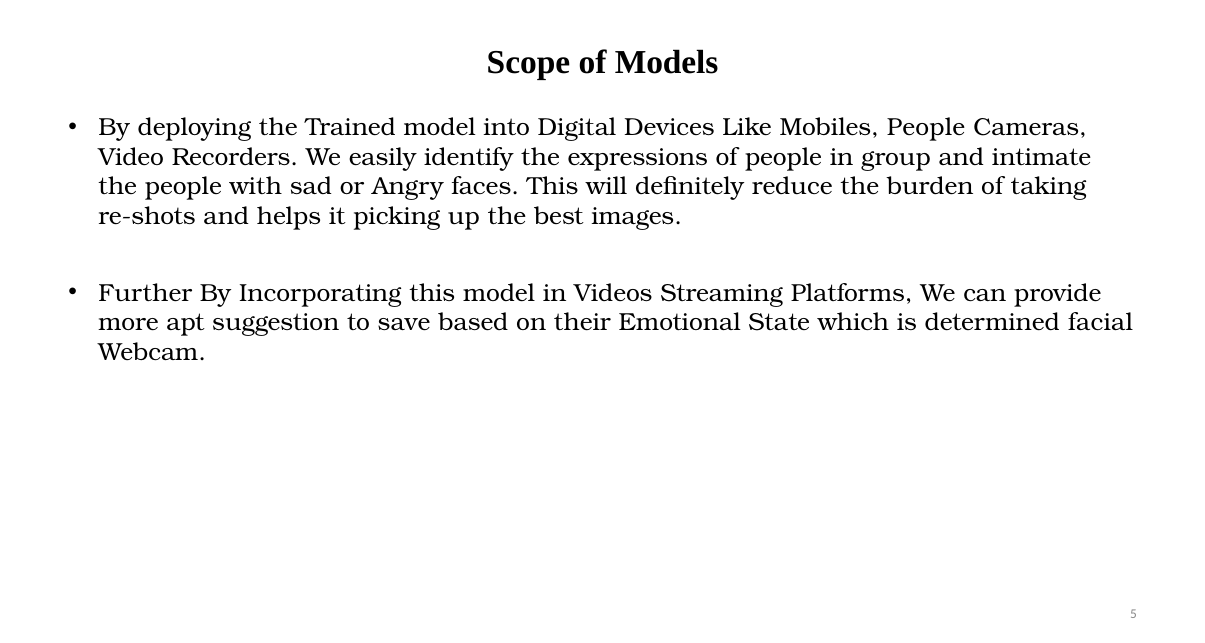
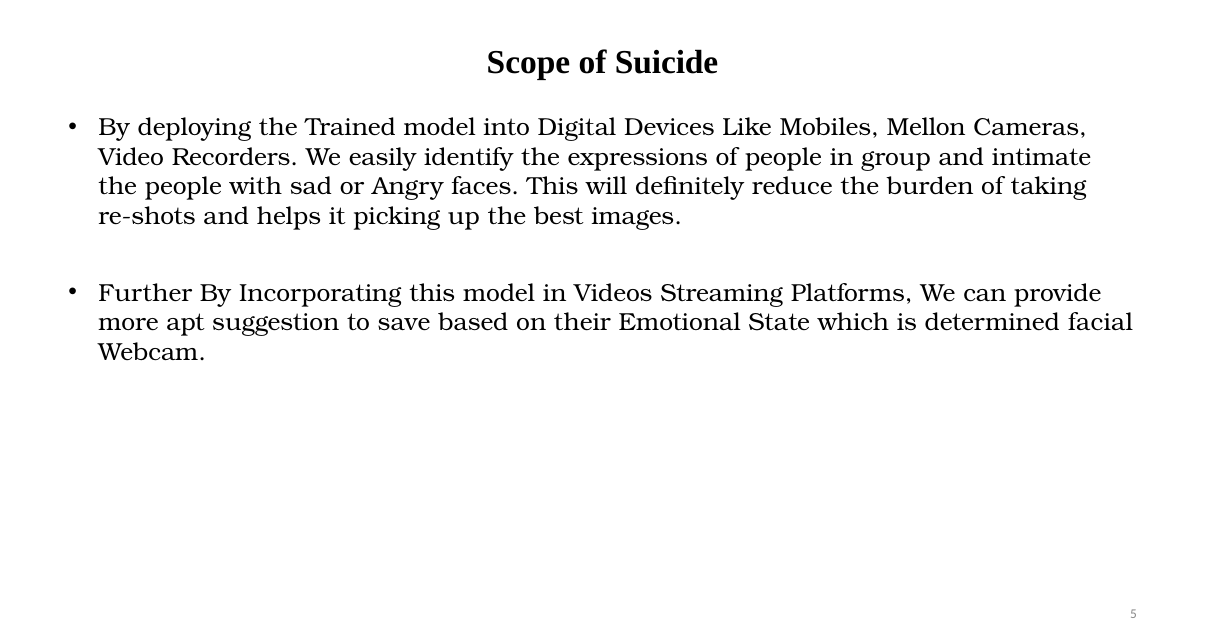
Models: Models -> Suicide
Mobiles People: People -> Mellon
